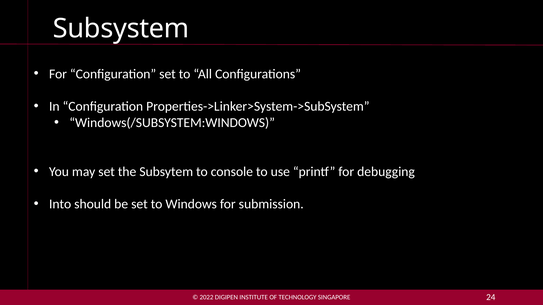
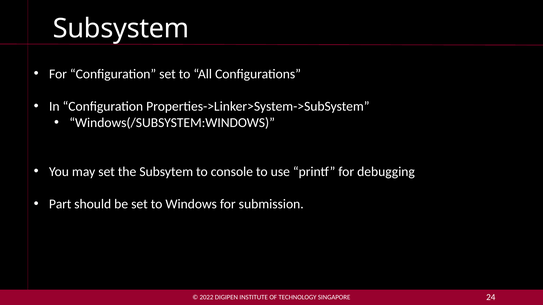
Into: Into -> Part
